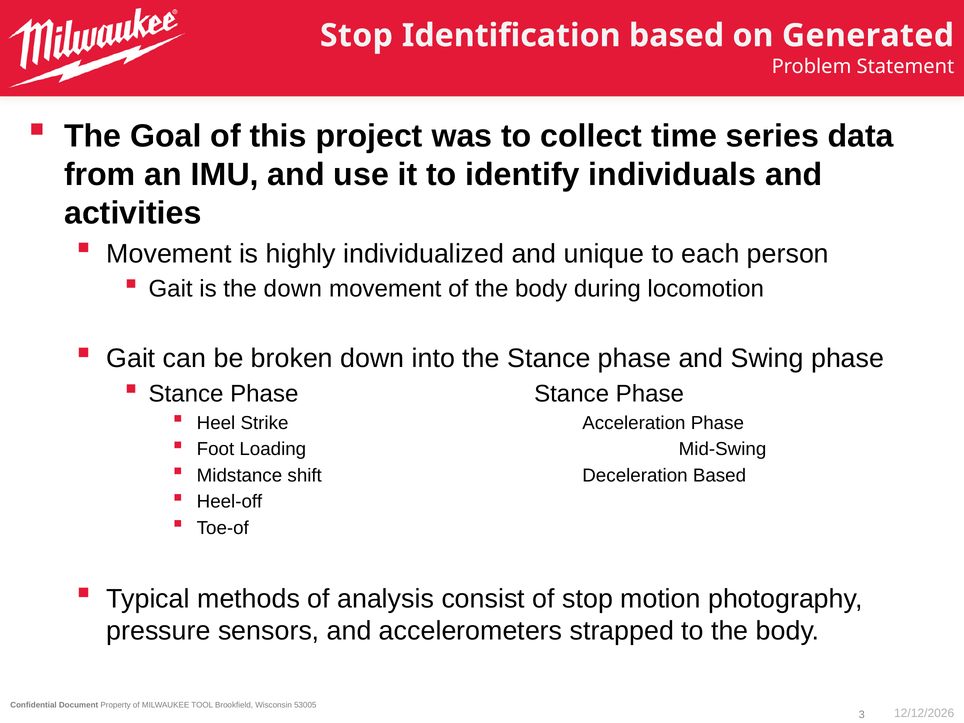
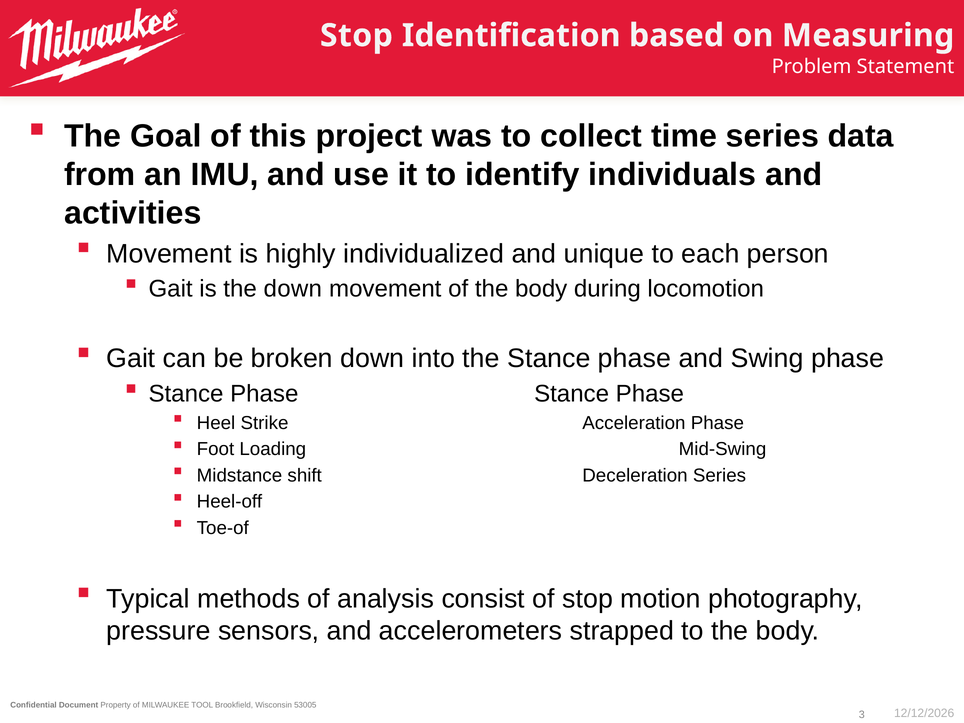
Generated: Generated -> Measuring
Deceleration Based: Based -> Series
